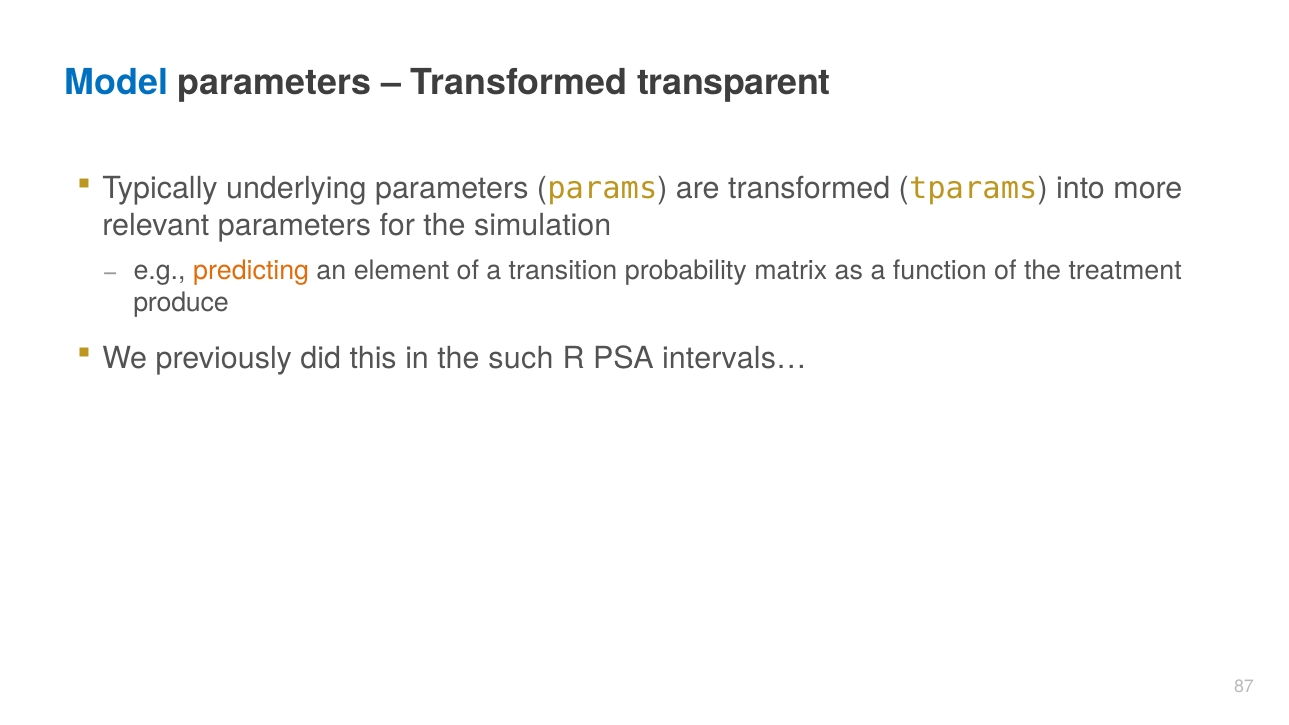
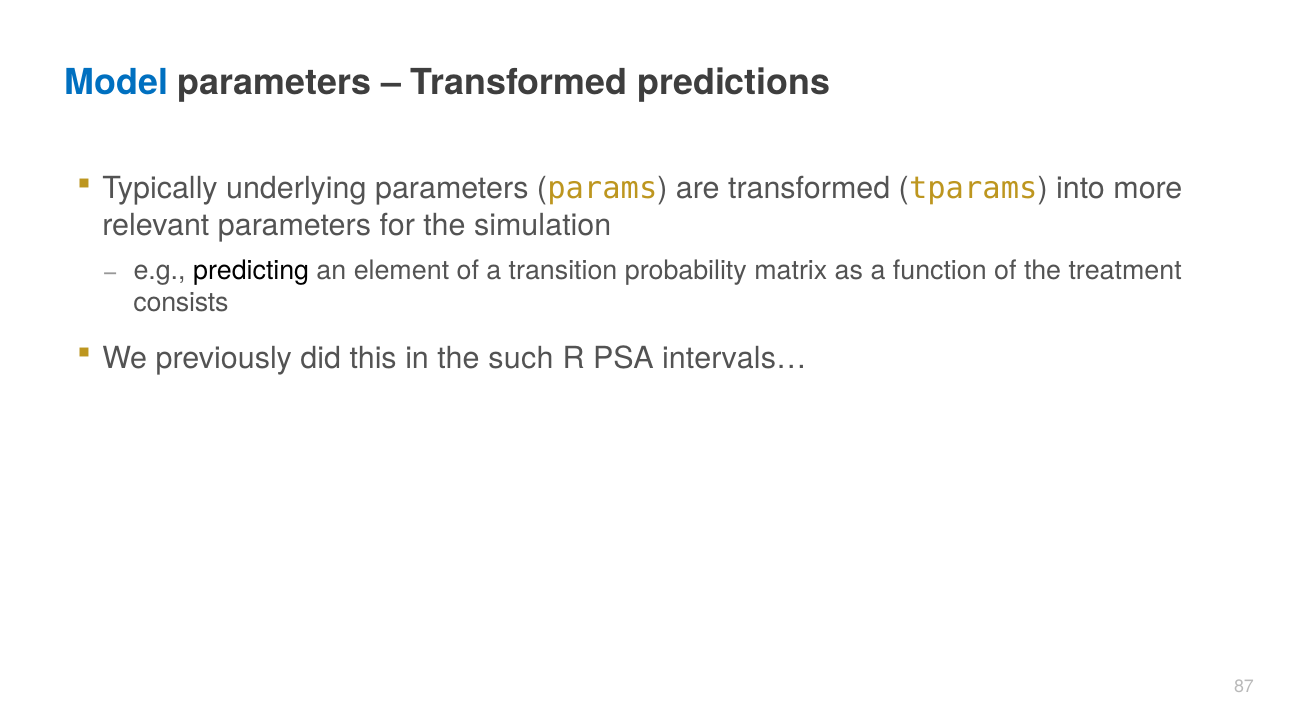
transparent: transparent -> predictions
predicting colour: orange -> black
produce: produce -> consists
